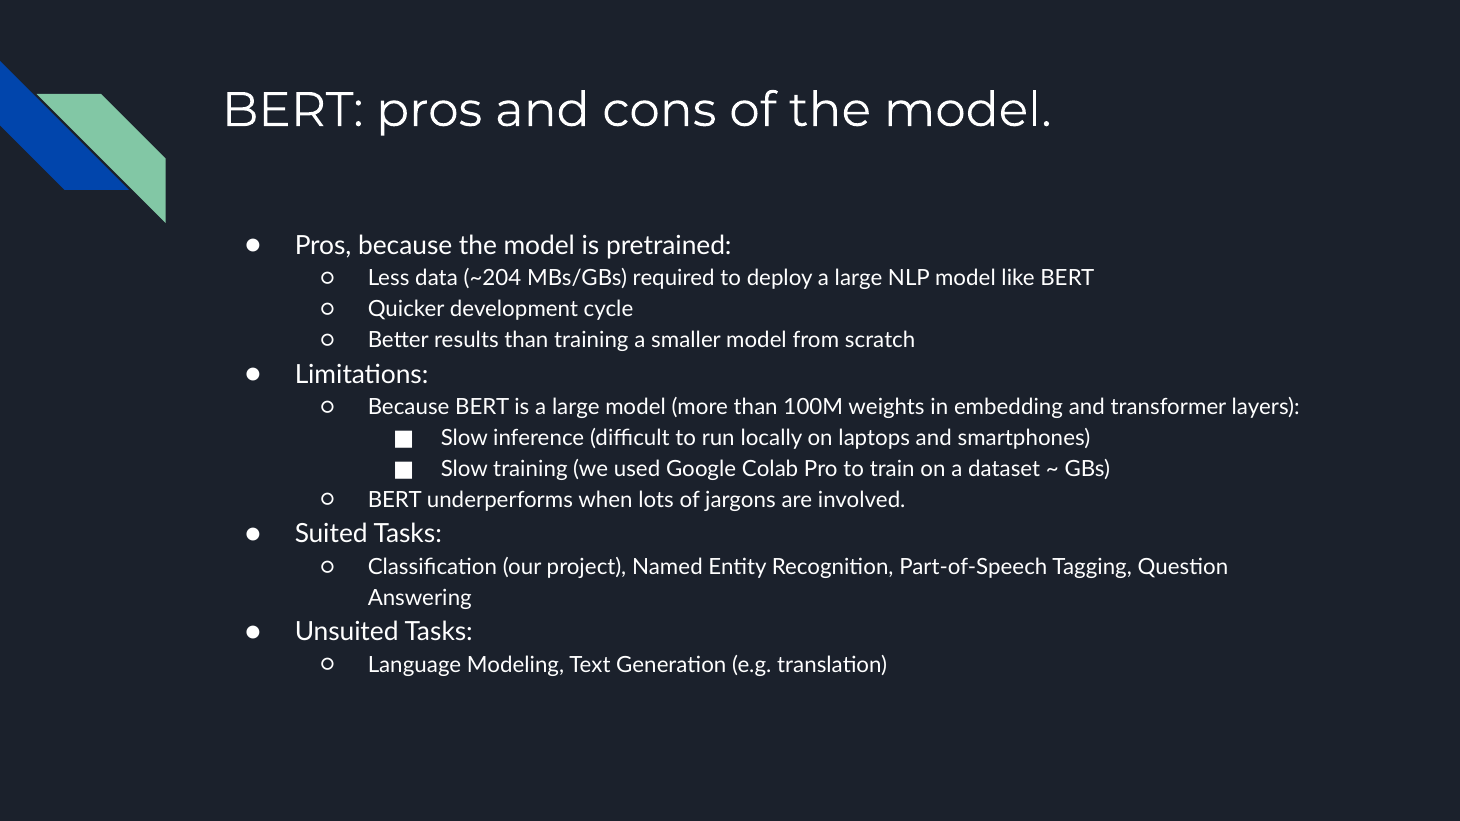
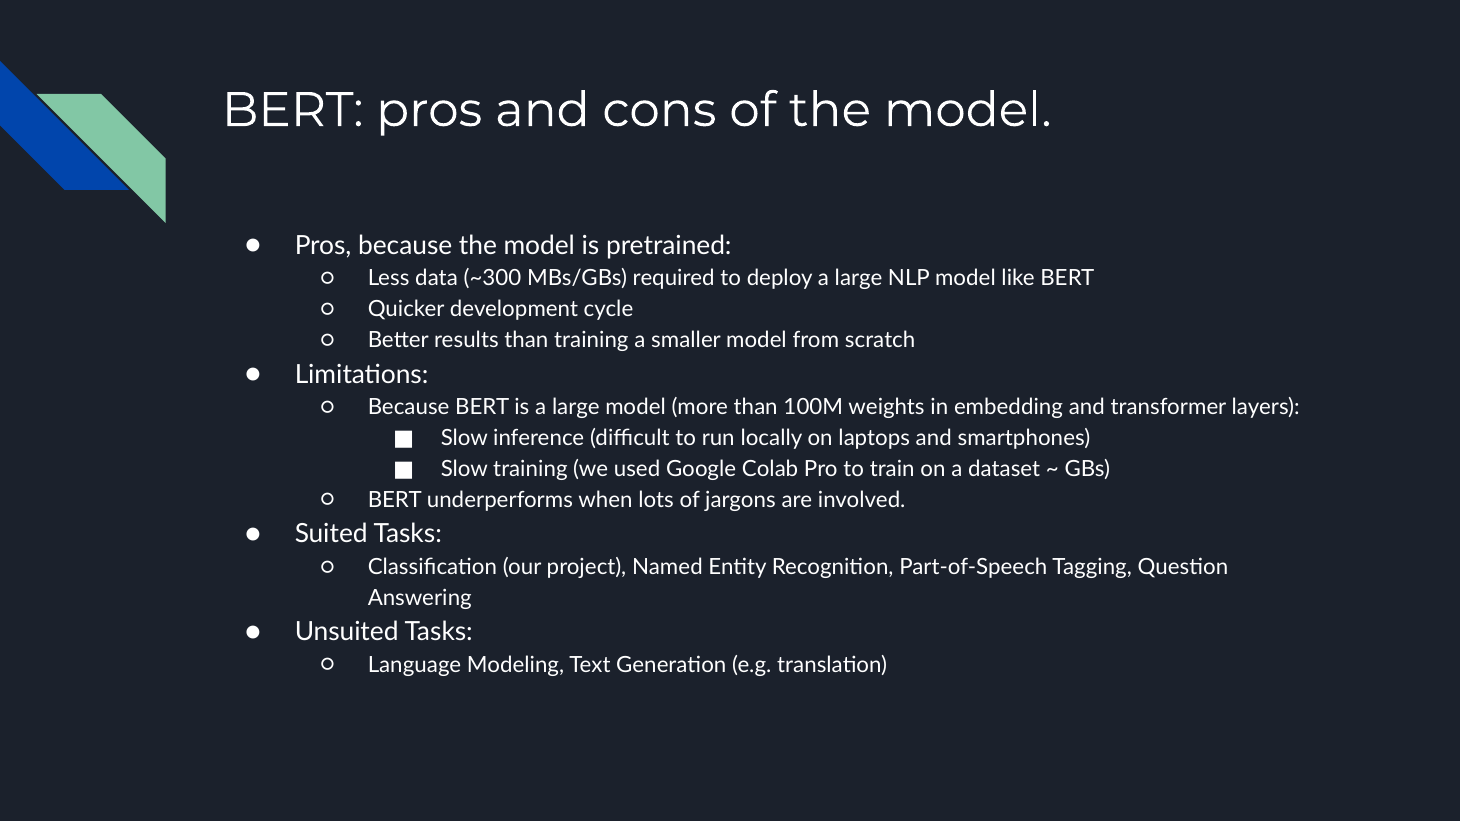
~204: ~204 -> ~300
